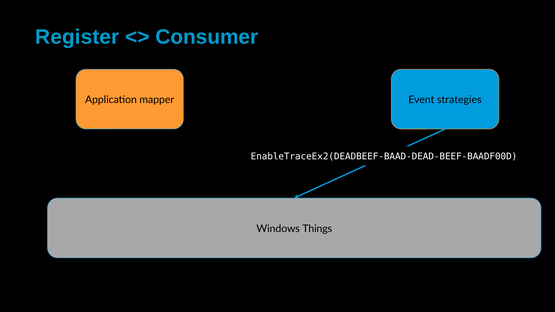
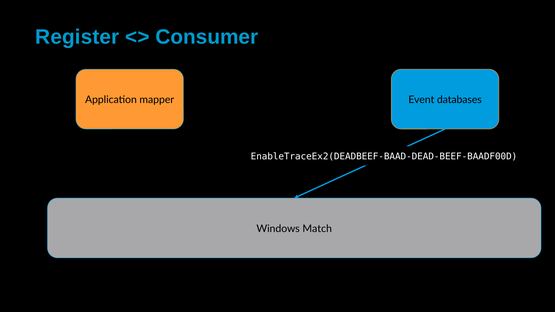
strategies: strategies -> databases
Things: Things -> Match
